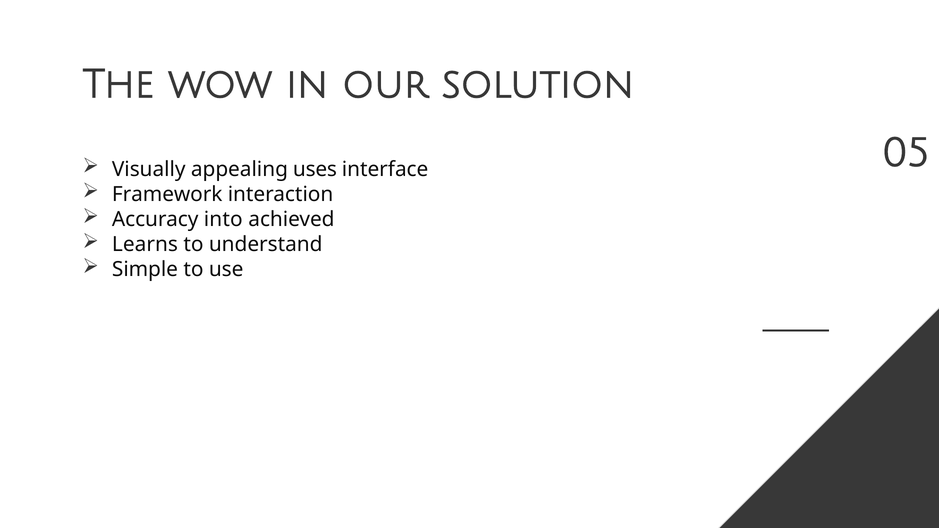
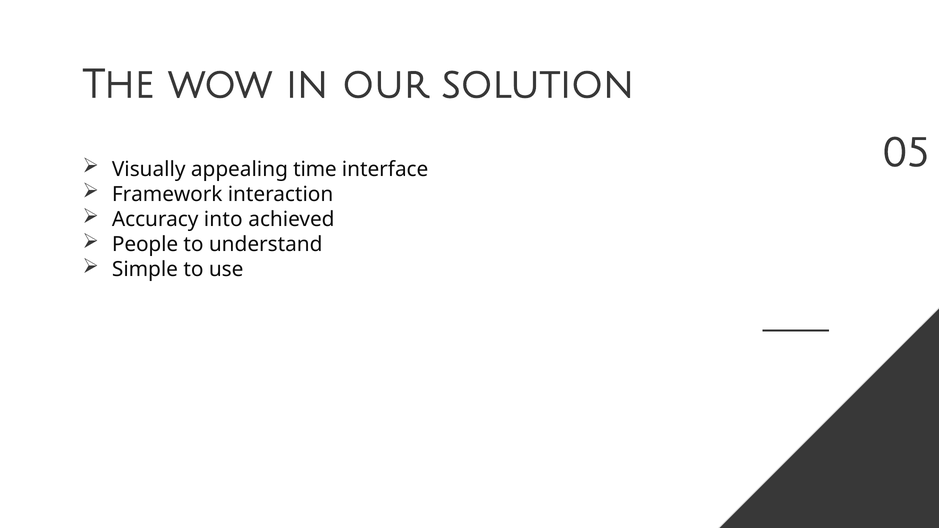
uses: uses -> time
Learns: Learns -> People
